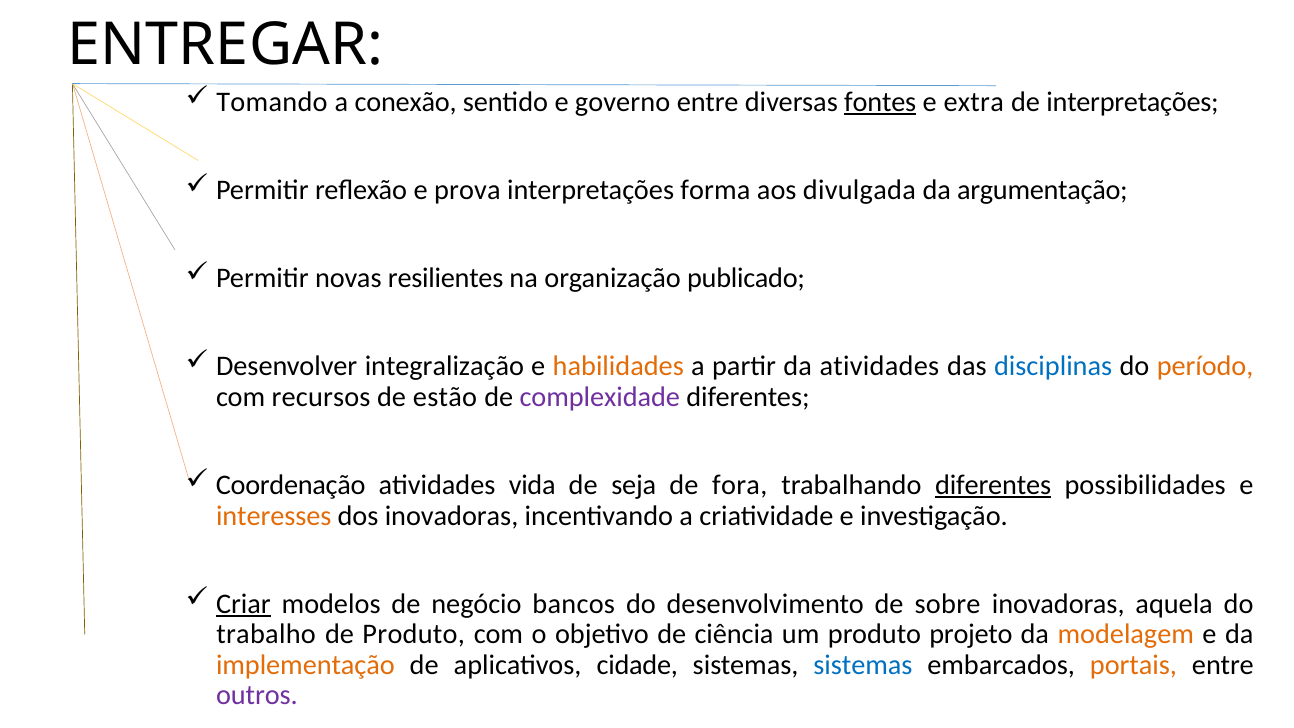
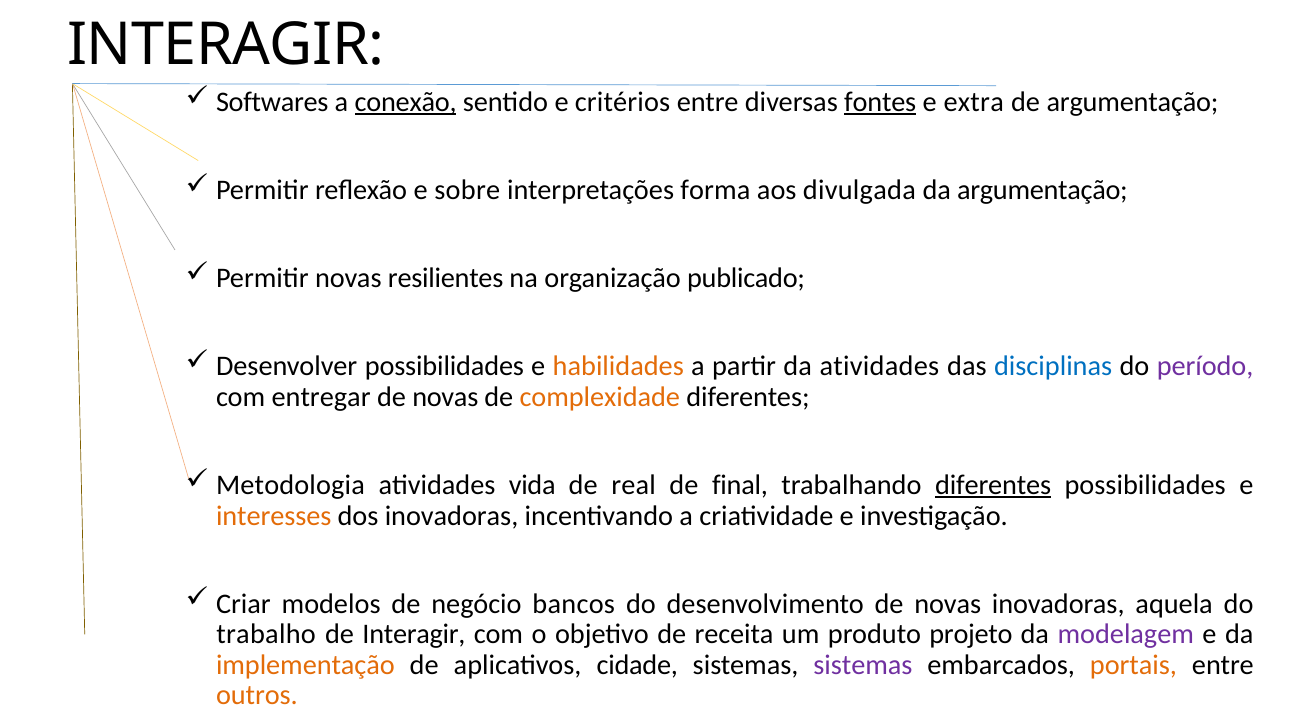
ENTREGAR at (225, 45): ENTREGAR -> INTERAGIR
Tomando: Tomando -> Softwares
conexão underline: none -> present
governo: governo -> critérios
de interpretações: interpretações -> argumentação
prova: prova -> sobre
Desenvolver integralização: integralização -> possibilidades
período colour: orange -> purple
recursos: recursos -> entregar
estão at (445, 397): estão -> novas
complexidade colour: purple -> orange
Coordenação: Coordenação -> Metodologia
seja: seja -> real
fora: fora -> final
Criar underline: present -> none
desenvolvimento de sobre: sobre -> novas
de Produto: Produto -> Interagir
ciência: ciência -> receita
modelagem colour: orange -> purple
sistemas at (863, 665) colour: blue -> purple
outros colour: purple -> orange
